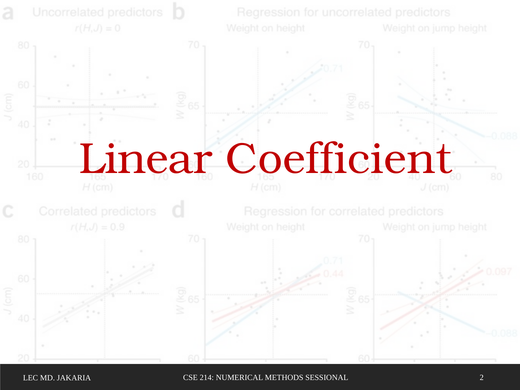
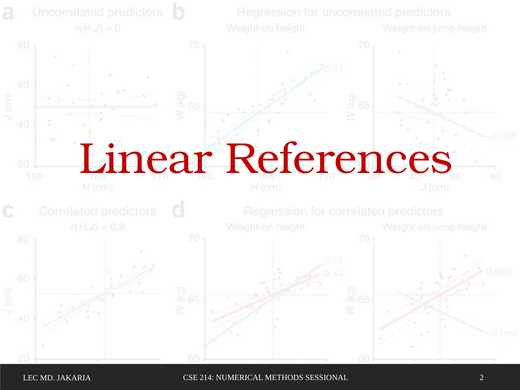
Coefficient: Coefficient -> References
